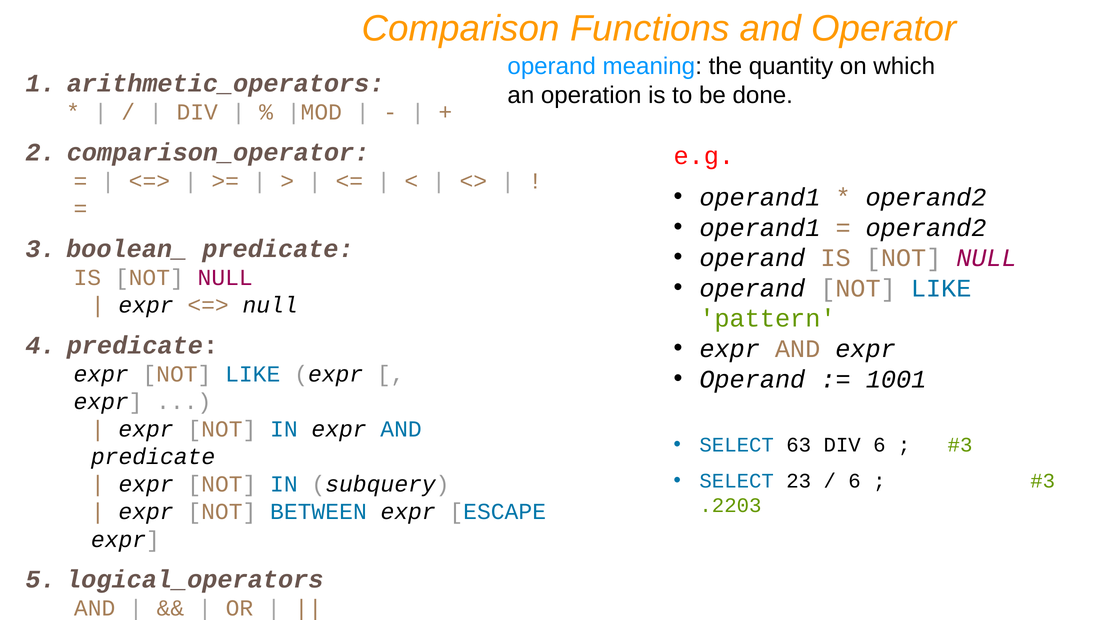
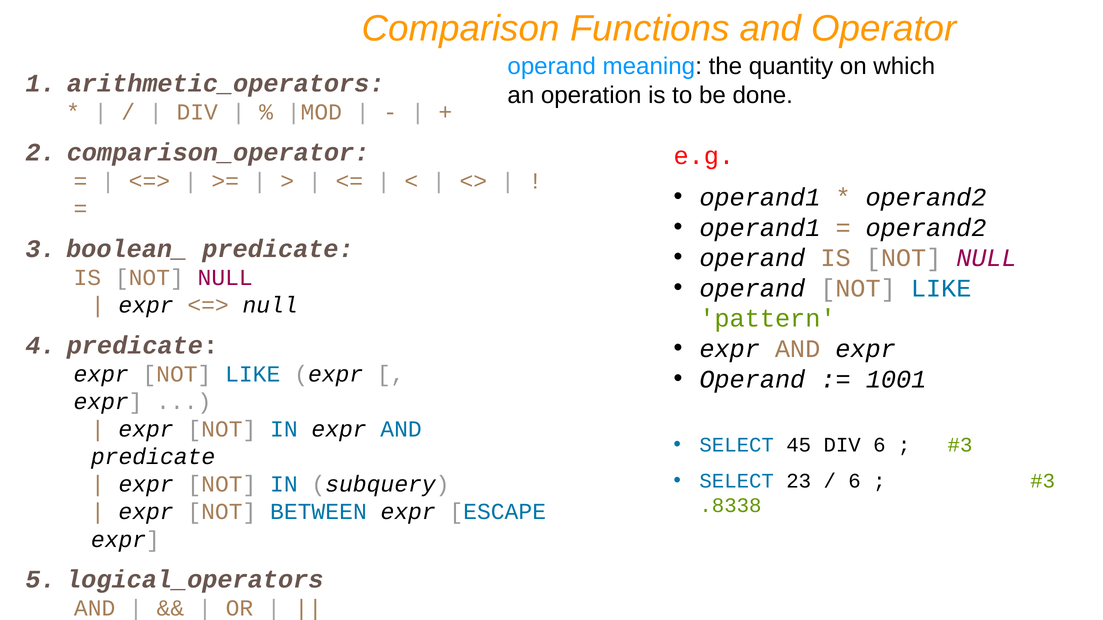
63: 63 -> 45
.2203: .2203 -> .8338
